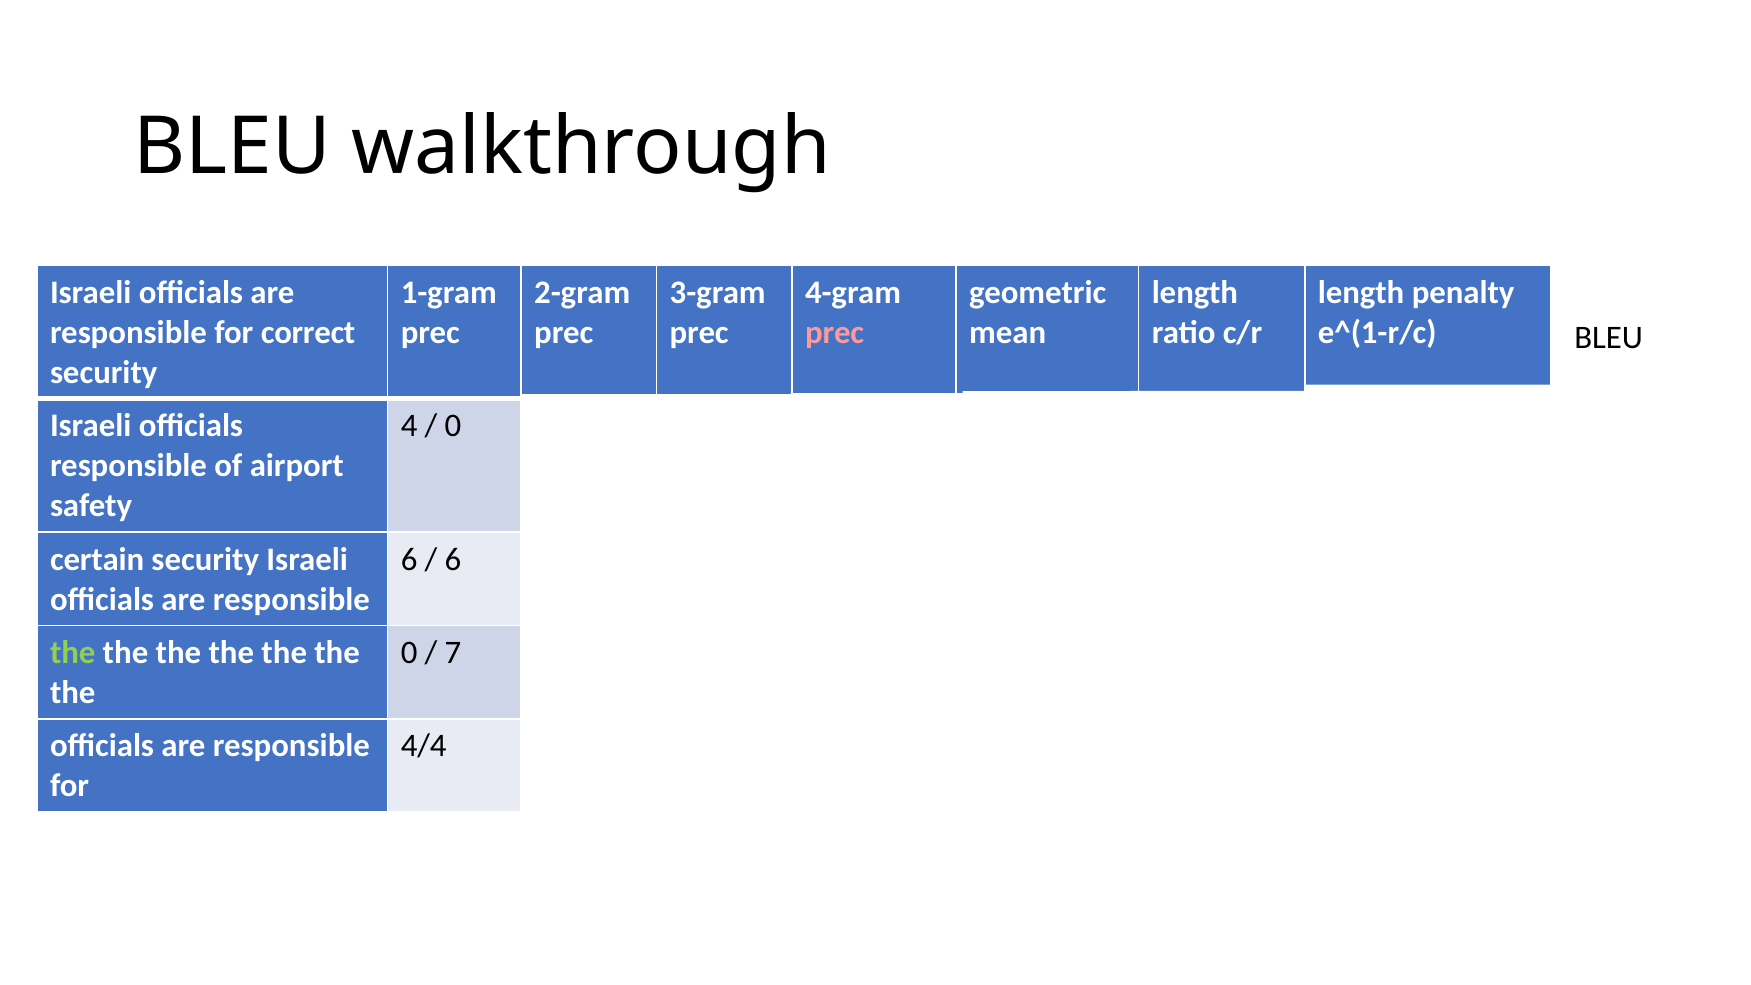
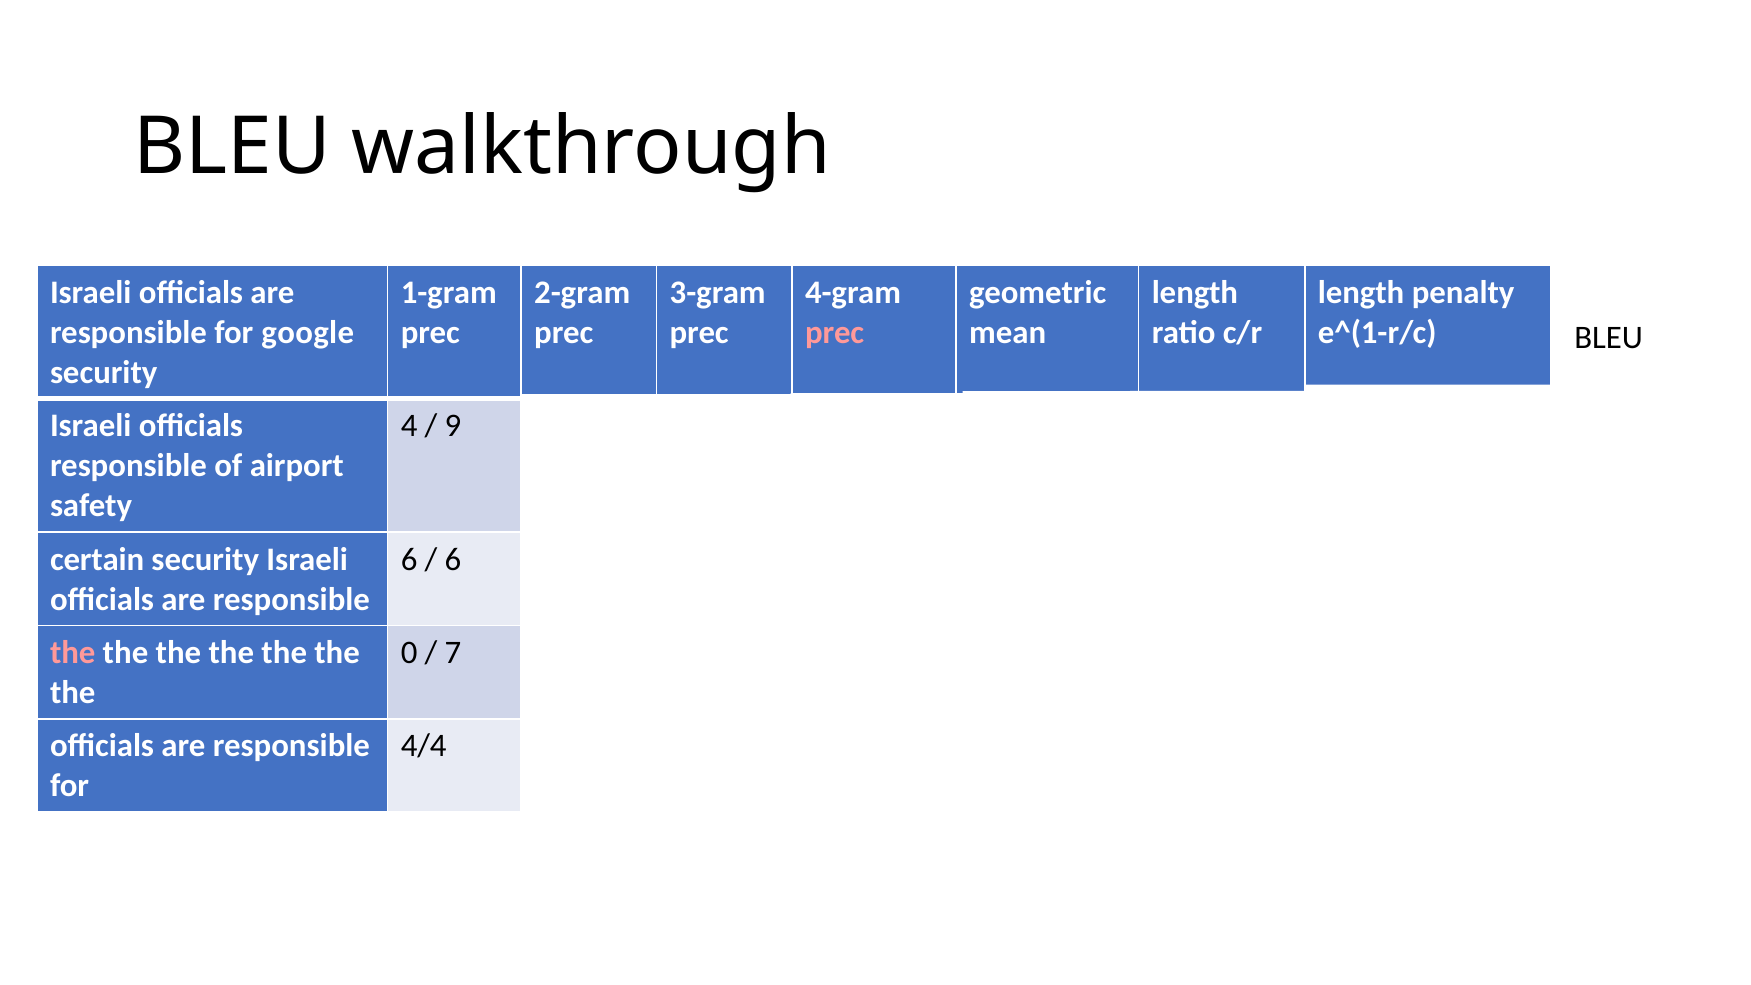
correct: correct -> google
0 at (453, 426): 0 -> 9
the at (73, 653) colour: light green -> pink
